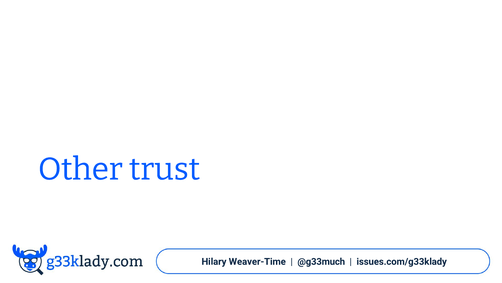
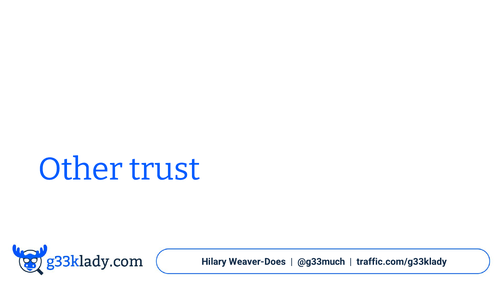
Weaver-Time: Weaver-Time -> Weaver-Does
issues.com/g33klady: issues.com/g33klady -> traffic.com/g33klady
